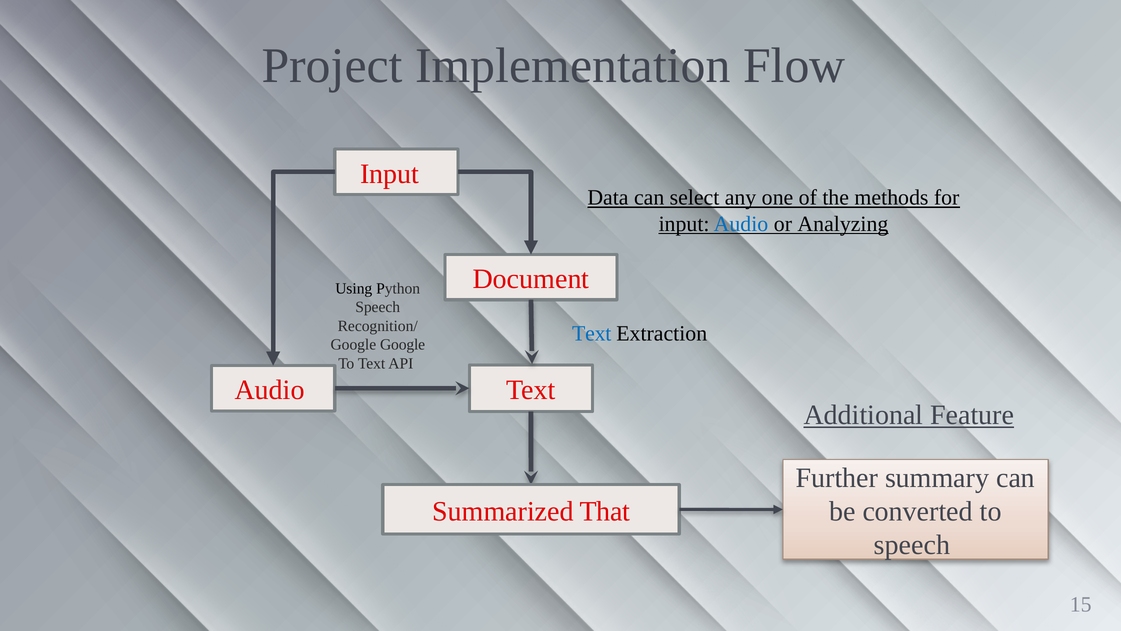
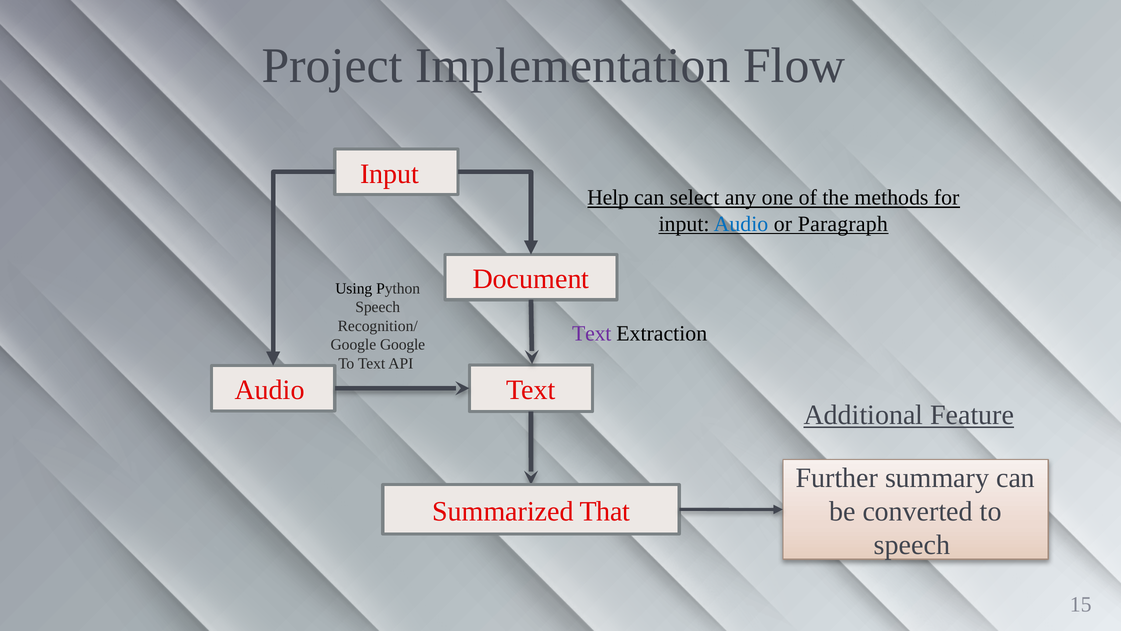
Data: Data -> Help
Analyzing: Analyzing -> Paragraph
Text at (592, 333) colour: blue -> purple
